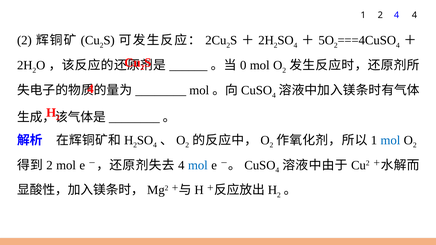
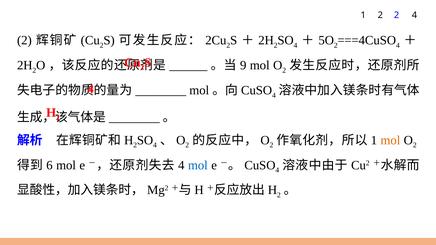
2 4: 4 -> 2
0: 0 -> 9
mol at (390, 140) colour: blue -> orange
2 at (49, 165): 2 -> 6
